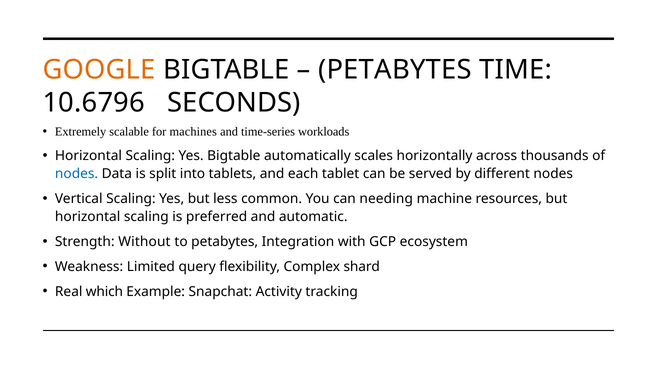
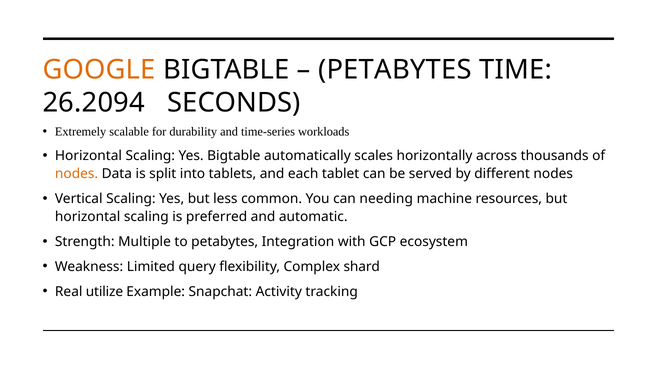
10.6796: 10.6796 -> 26.2094
machines: machines -> durability
nodes at (77, 174) colour: blue -> orange
Without: Without -> Multiple
which: which -> utilize
